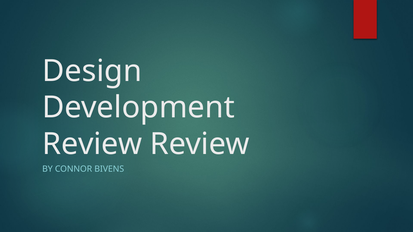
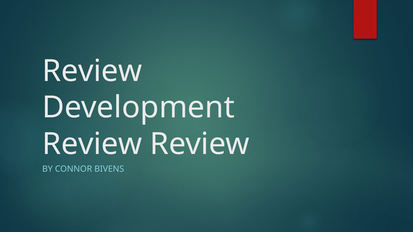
Design at (92, 71): Design -> Review
